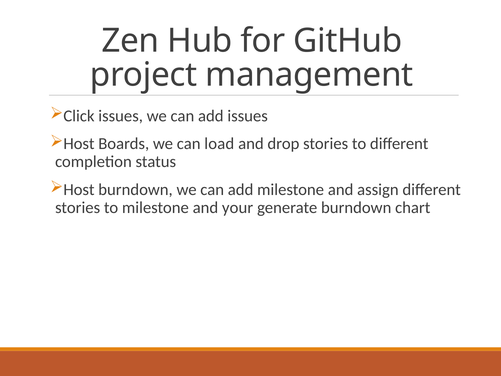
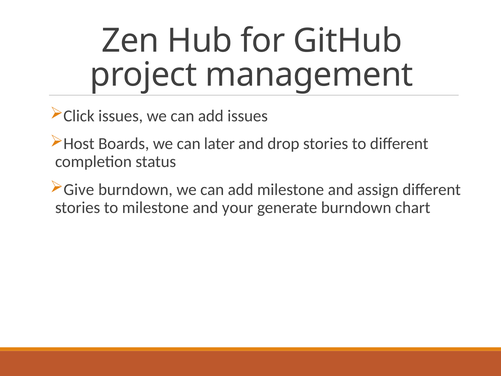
load: load -> later
Host at (79, 189): Host -> Give
